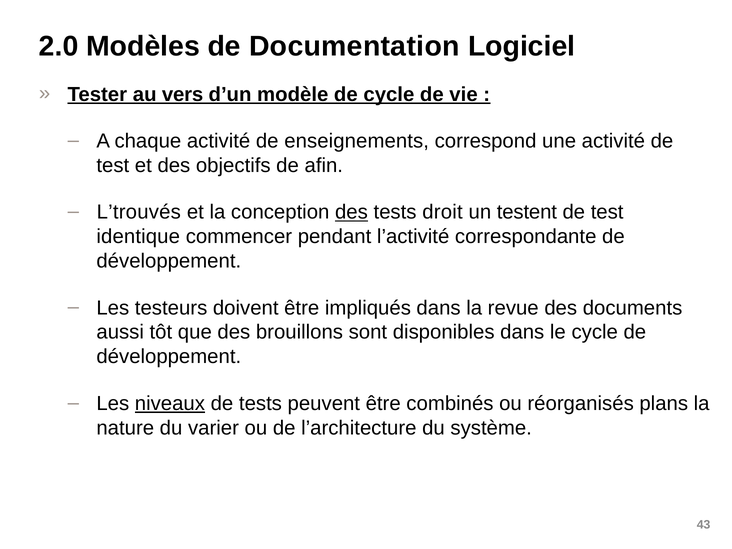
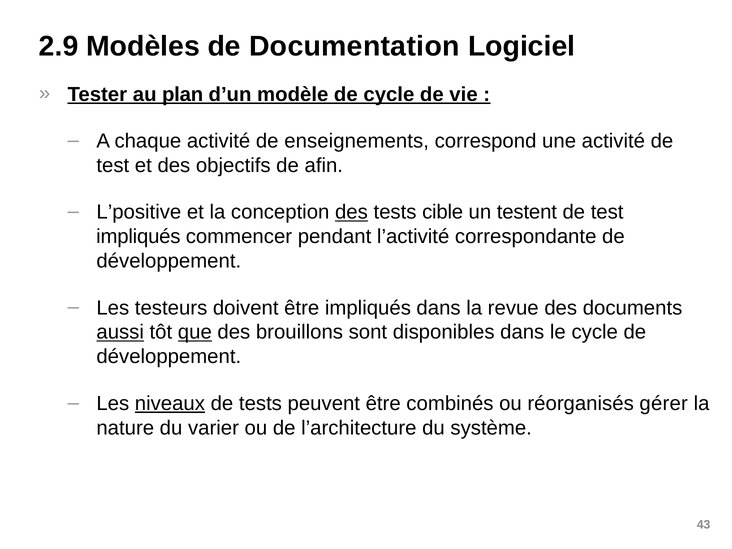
2.0: 2.0 -> 2.9
vers: vers -> plan
L’trouvés: L’trouvés -> L’positive
droit: droit -> cible
identique at (138, 237): identique -> impliqués
aussi underline: none -> present
que underline: none -> present
plans: plans -> gérer
